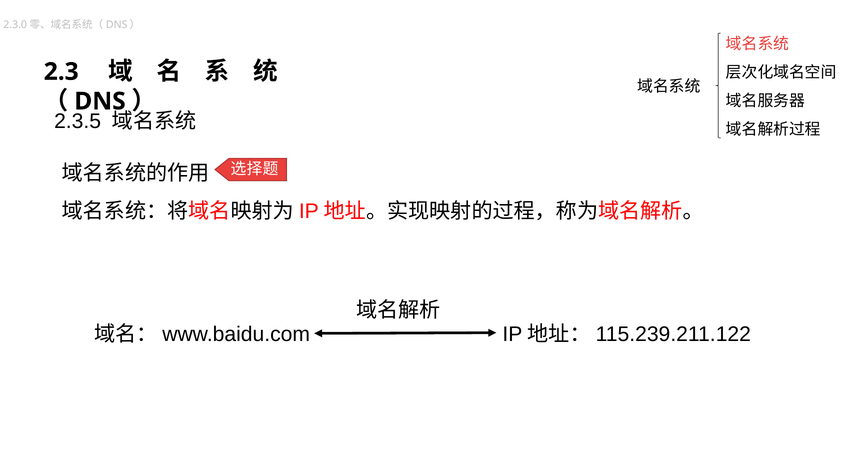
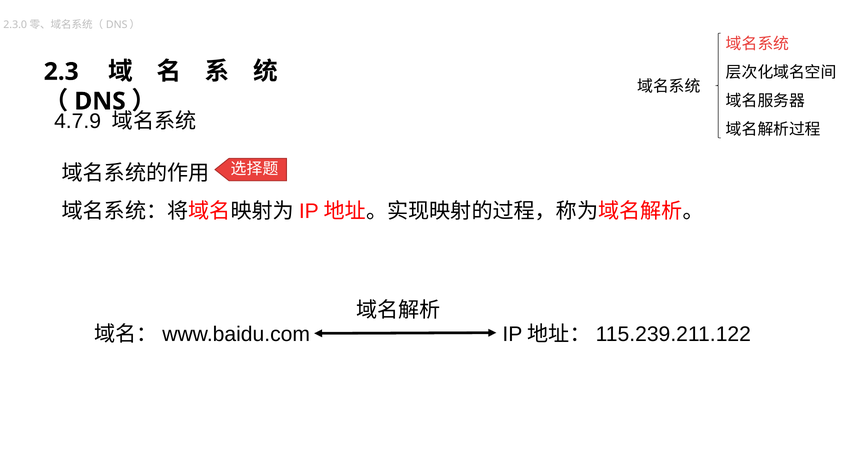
2.3.5: 2.3.5 -> 4.7.9
